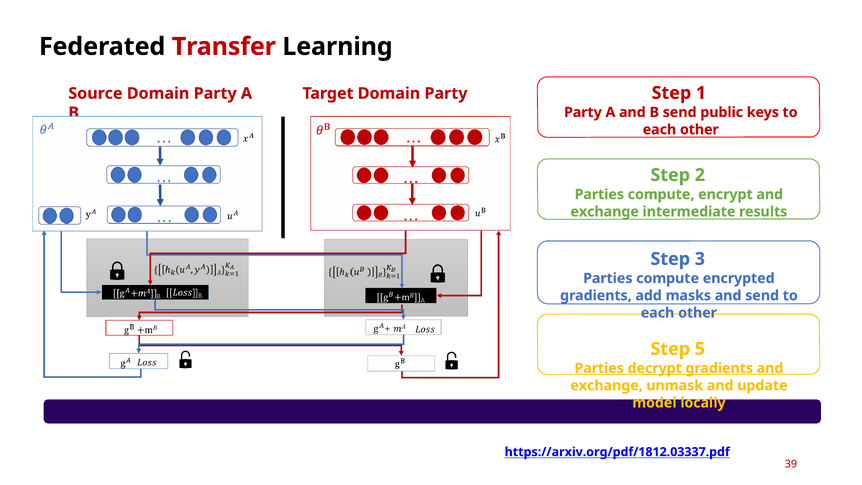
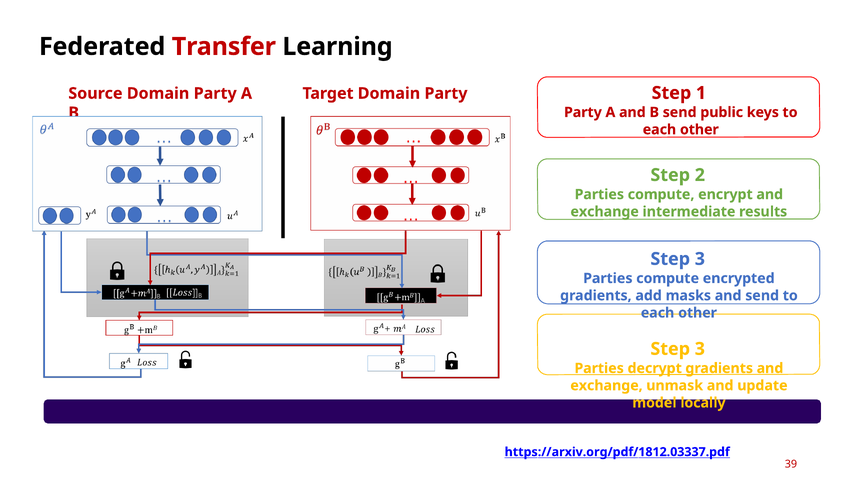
5 at (700, 349): 5 -> 3
